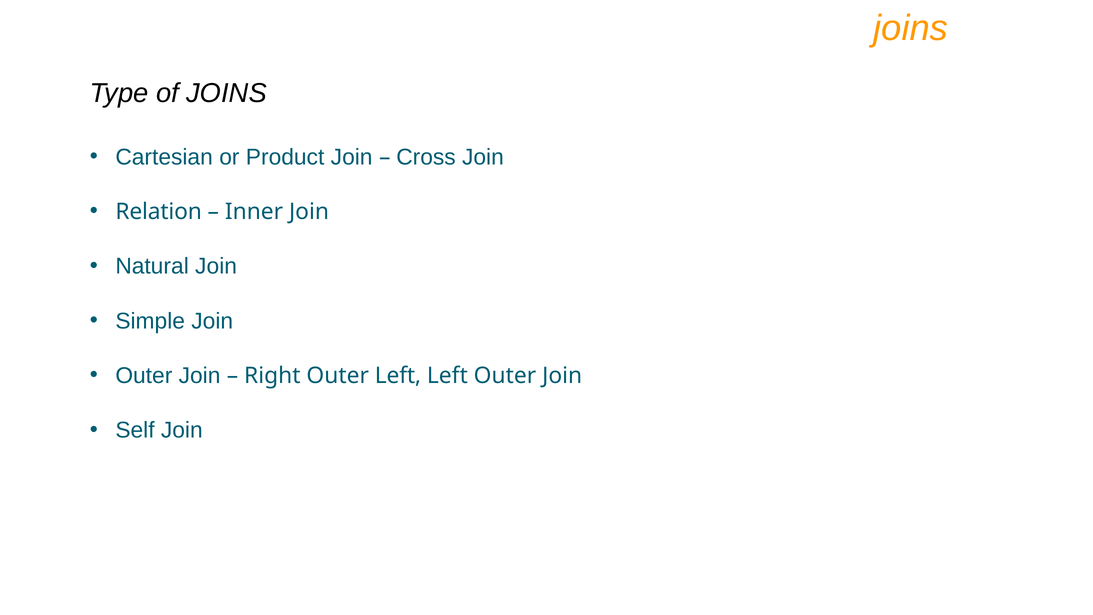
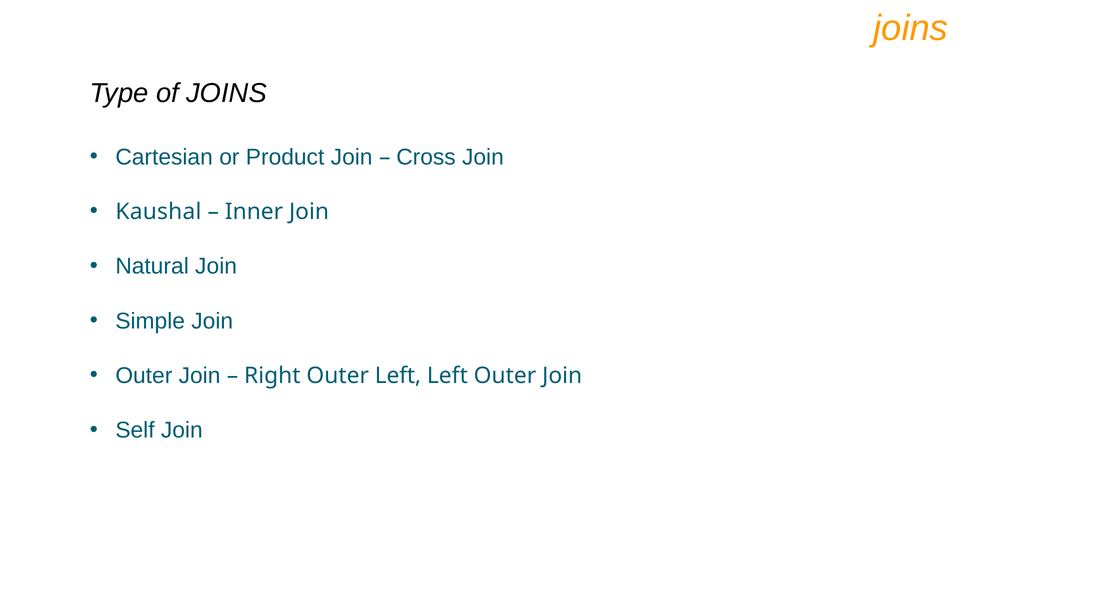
Relation: Relation -> Kaushal
